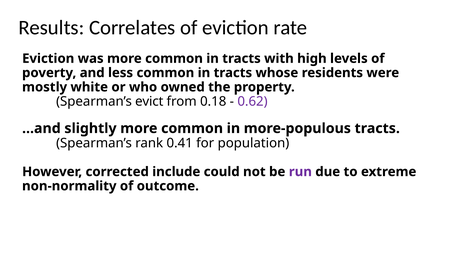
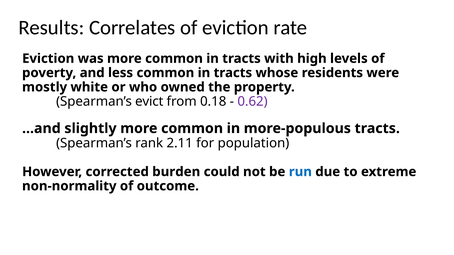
0.41: 0.41 -> 2.11
include: include -> burden
run colour: purple -> blue
